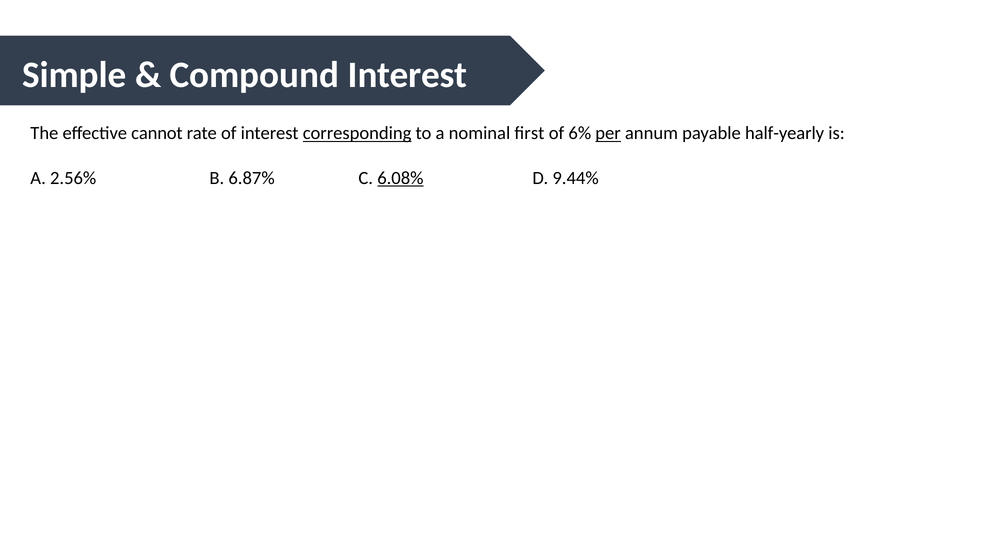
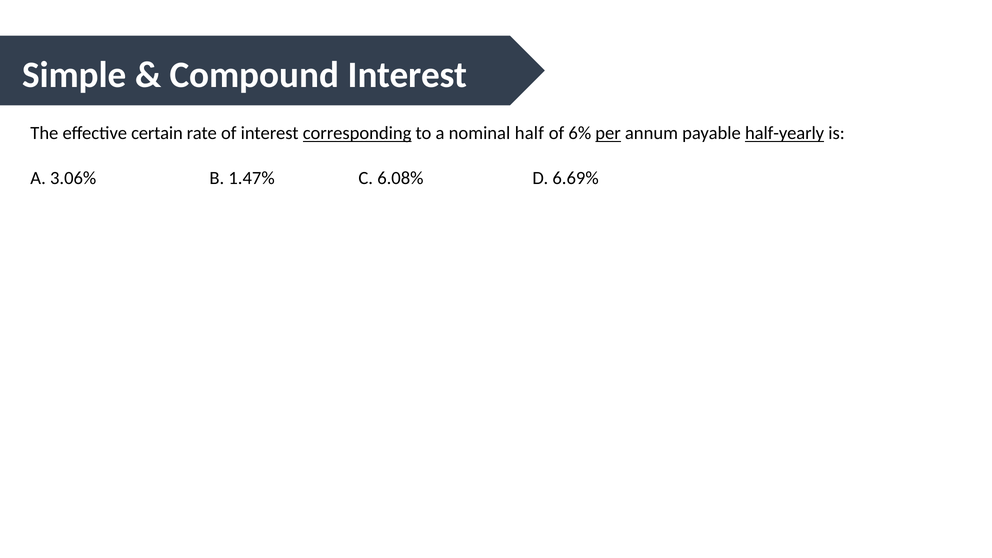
cannot: cannot -> certain
ﬁrst: ﬁrst -> half
half-yearly underline: none -> present
2.56%: 2.56% -> 3.06%
6.87%: 6.87% -> 1.47%
6.08% underline: present -> none
9.44%: 9.44% -> 6.69%
